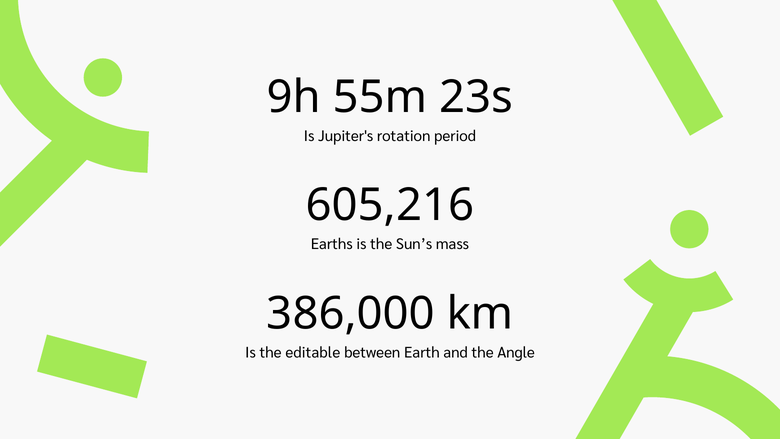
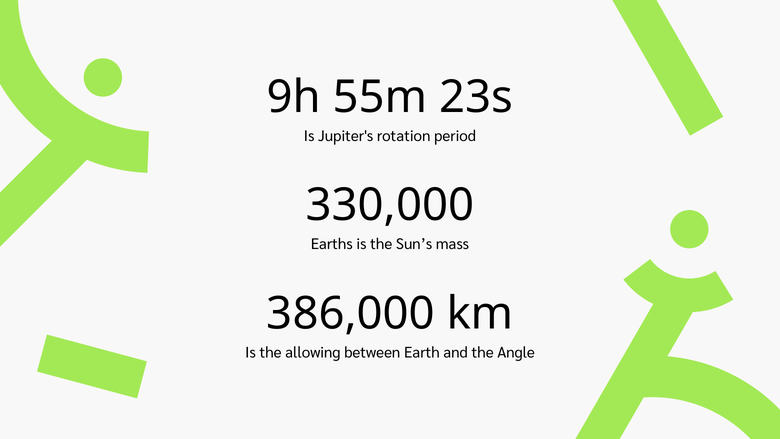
605,216: 605,216 -> 330,000
editable: editable -> allowing
